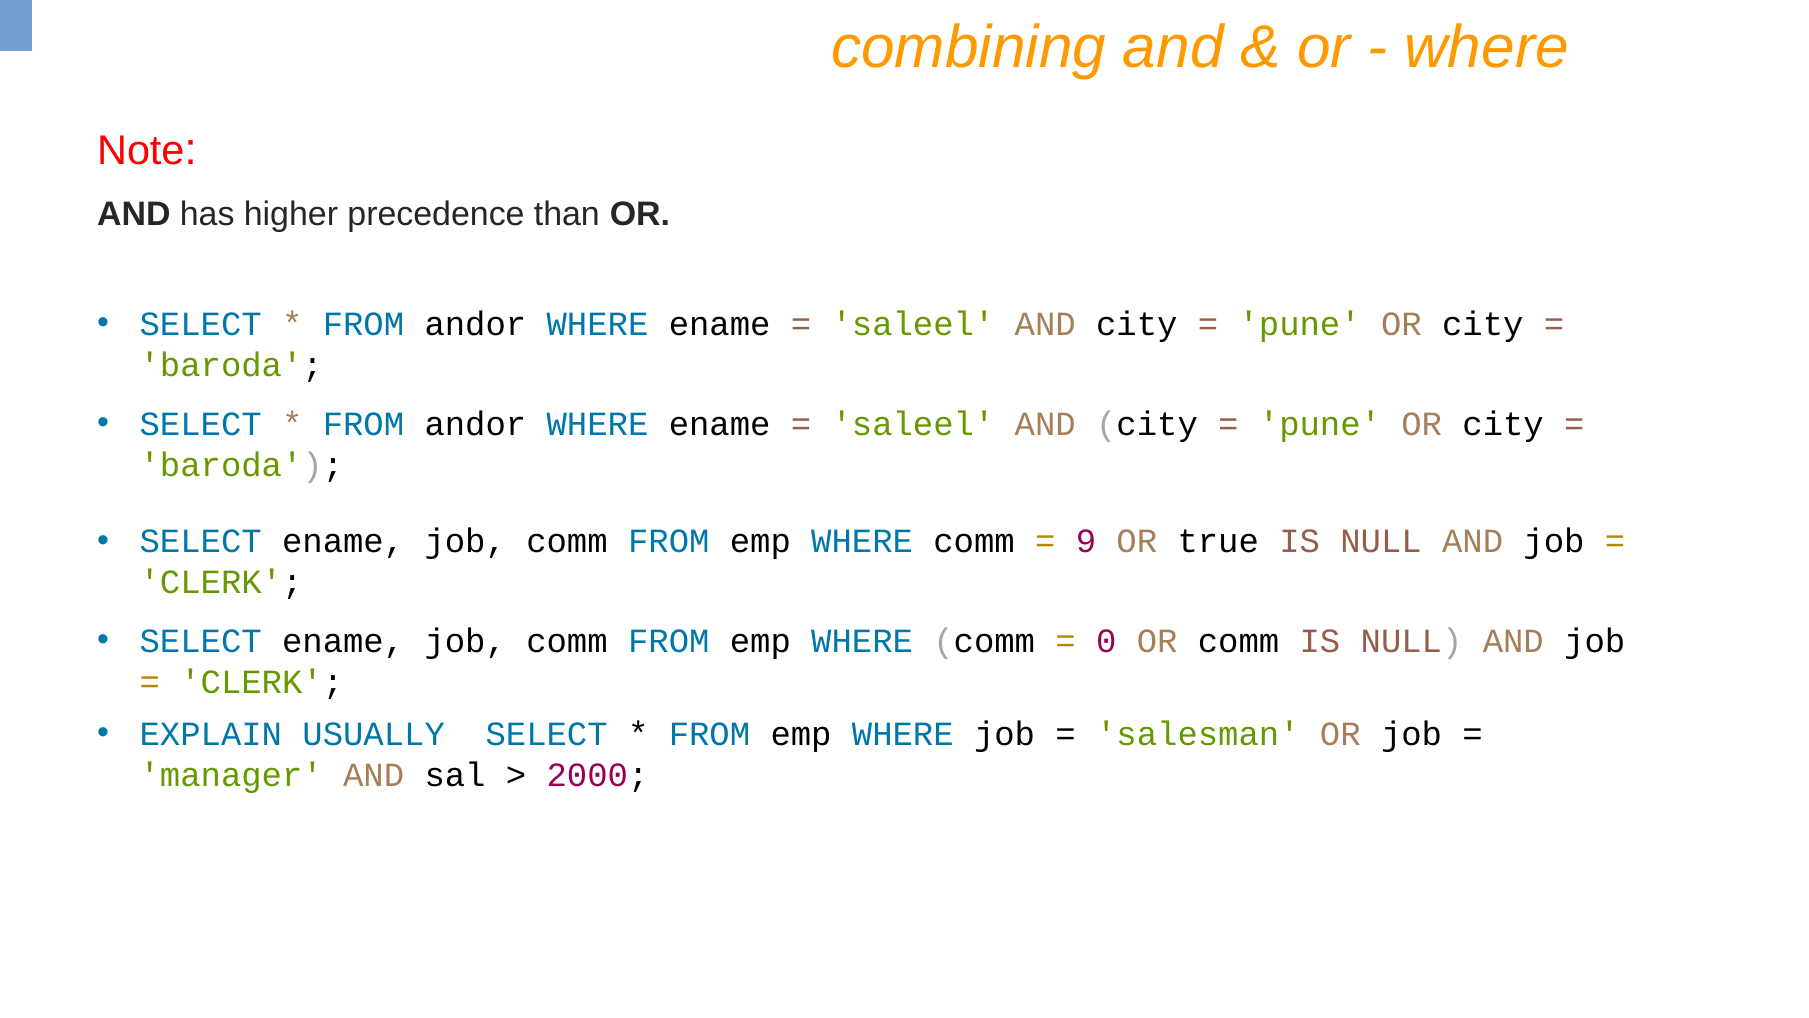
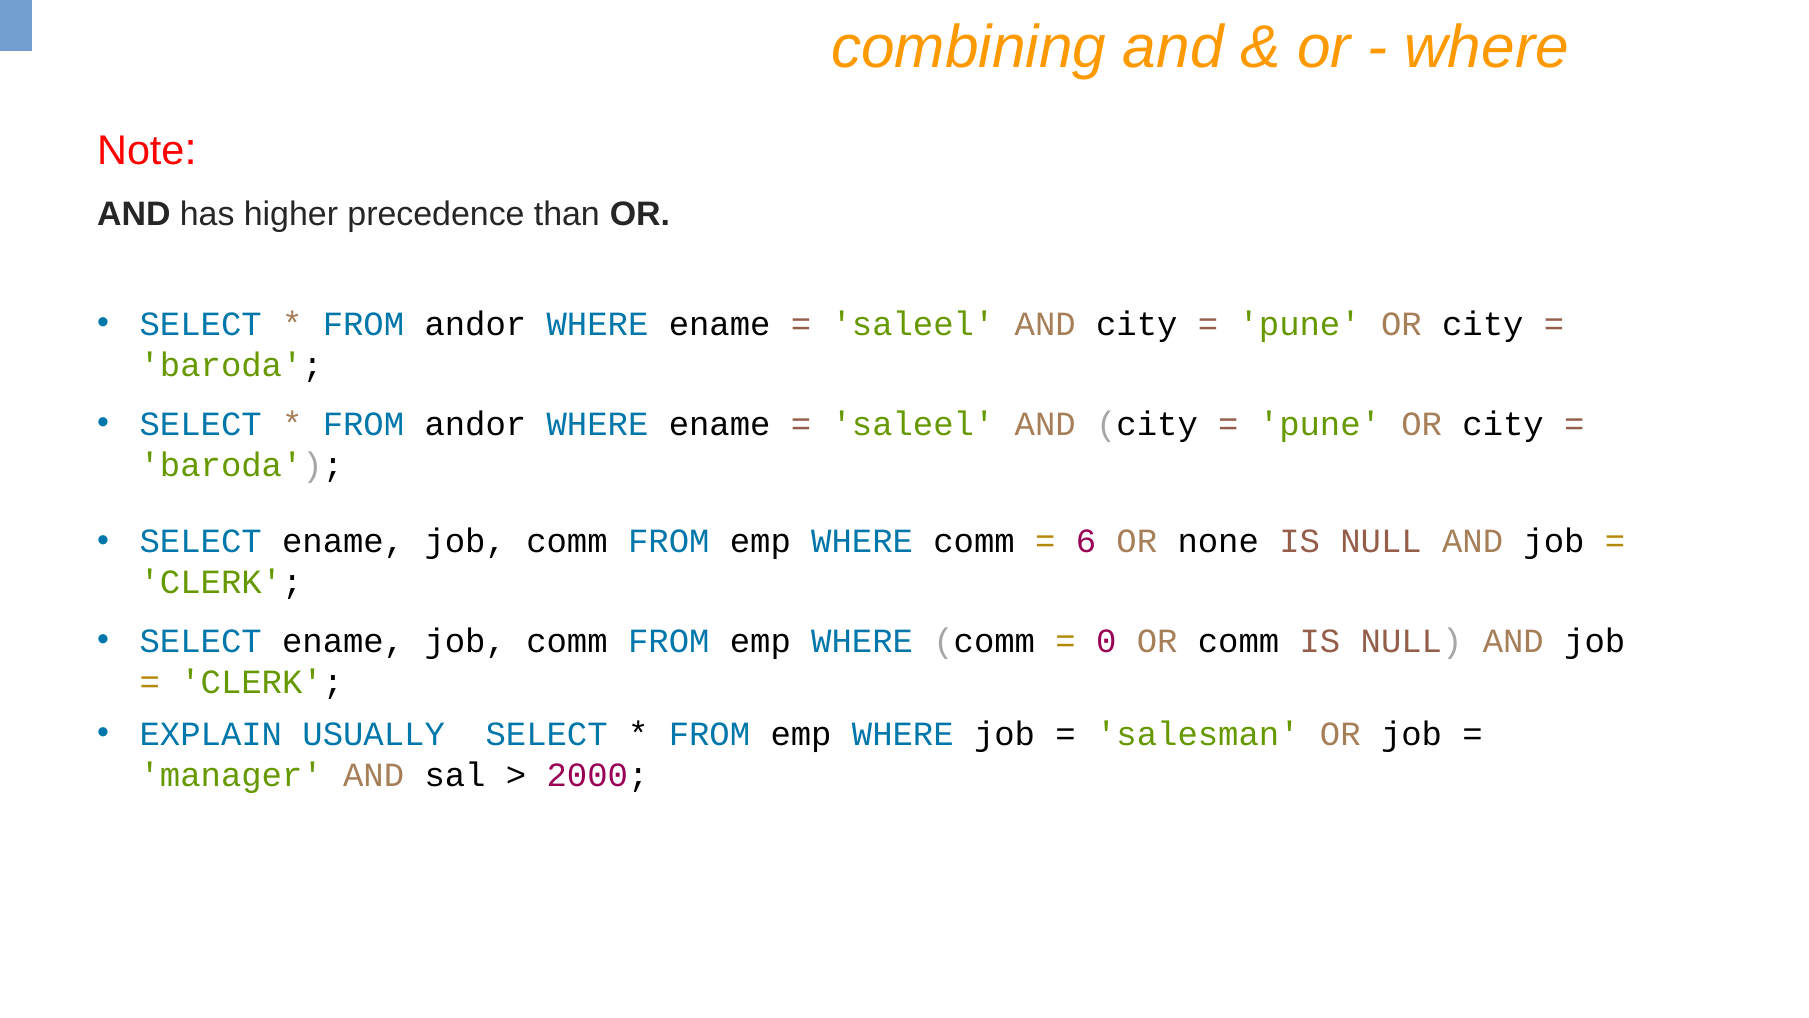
9: 9 -> 6
true: true -> none
